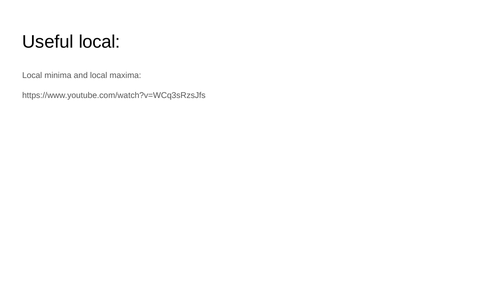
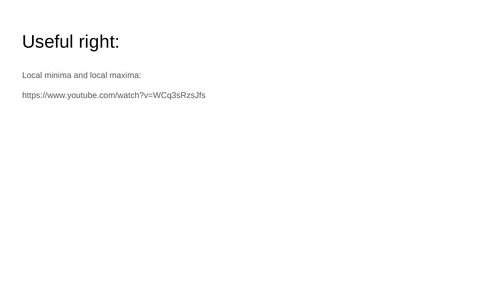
Useful local: local -> right
